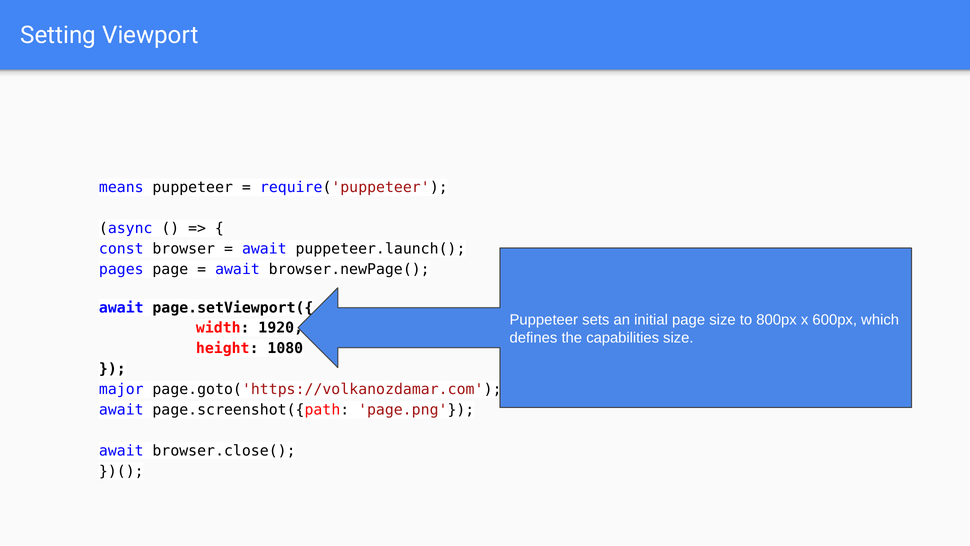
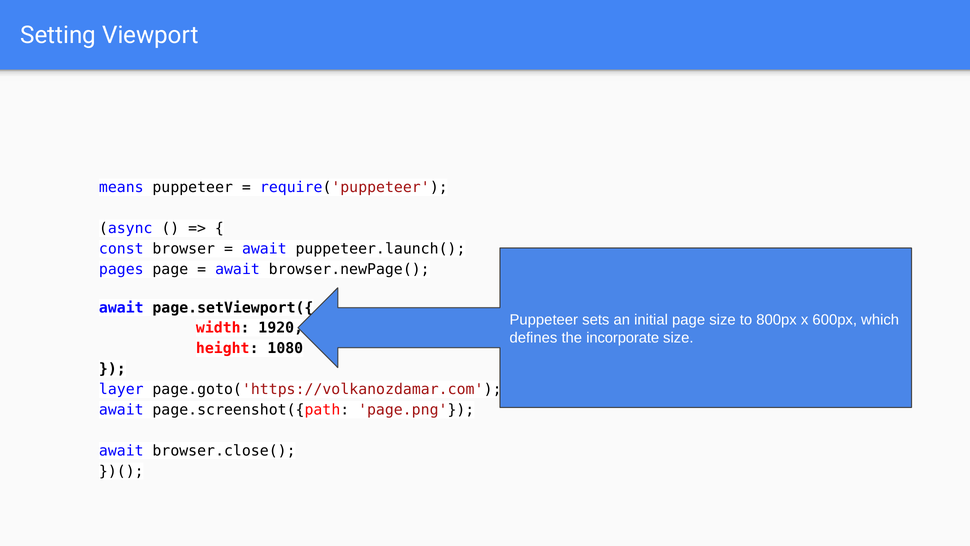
capabilities: capabilities -> incorporate
major: major -> layer
